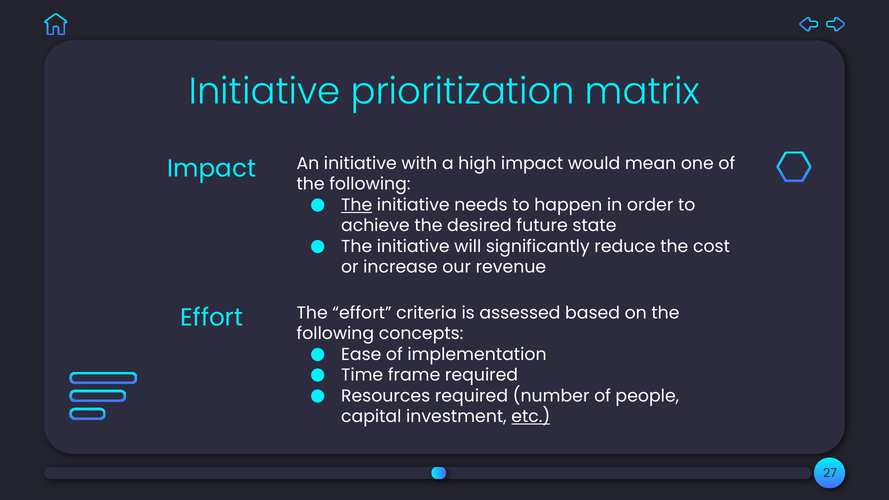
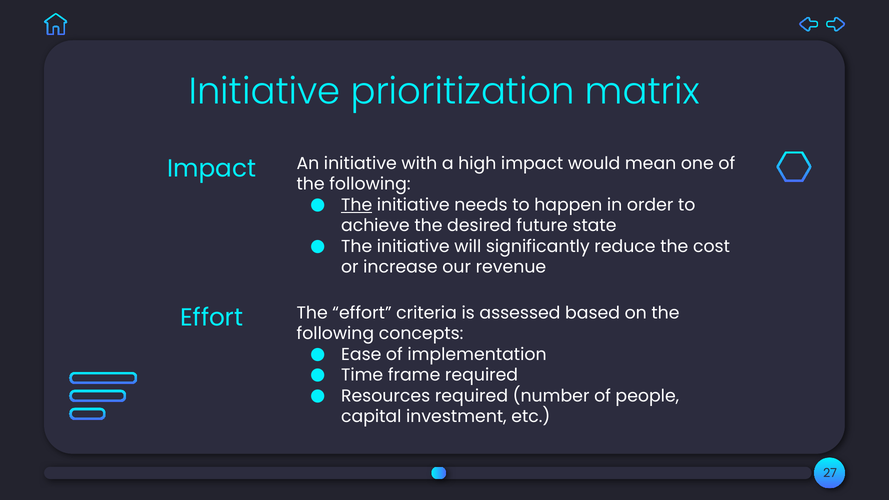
etc underline: present -> none
